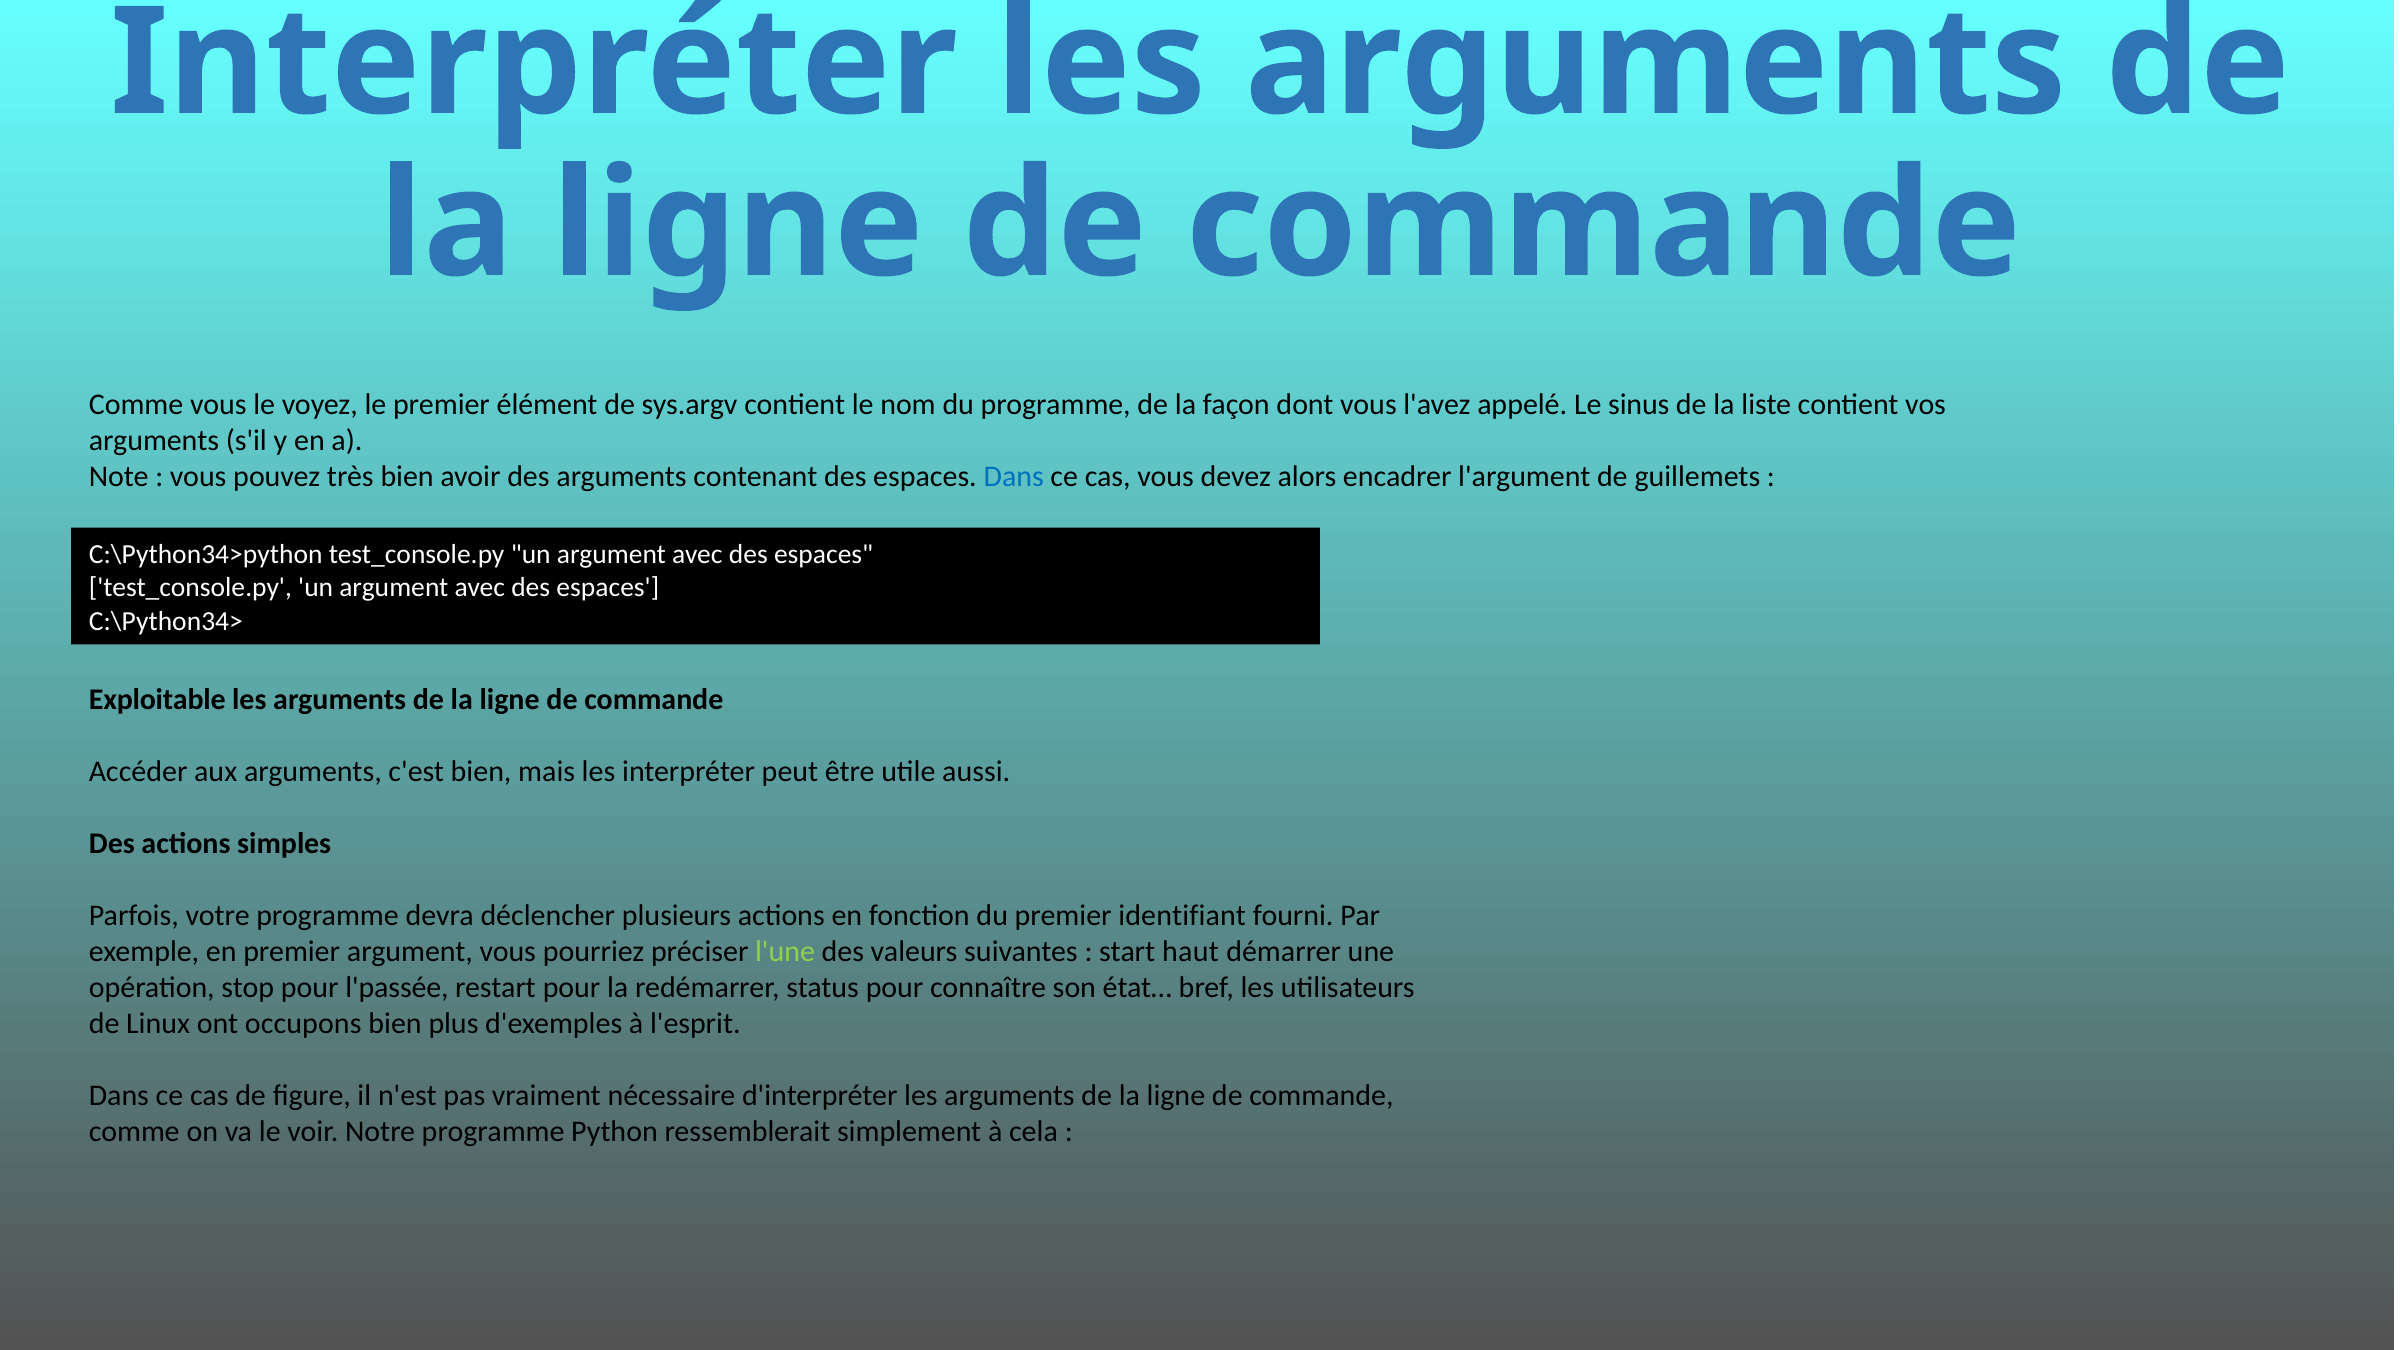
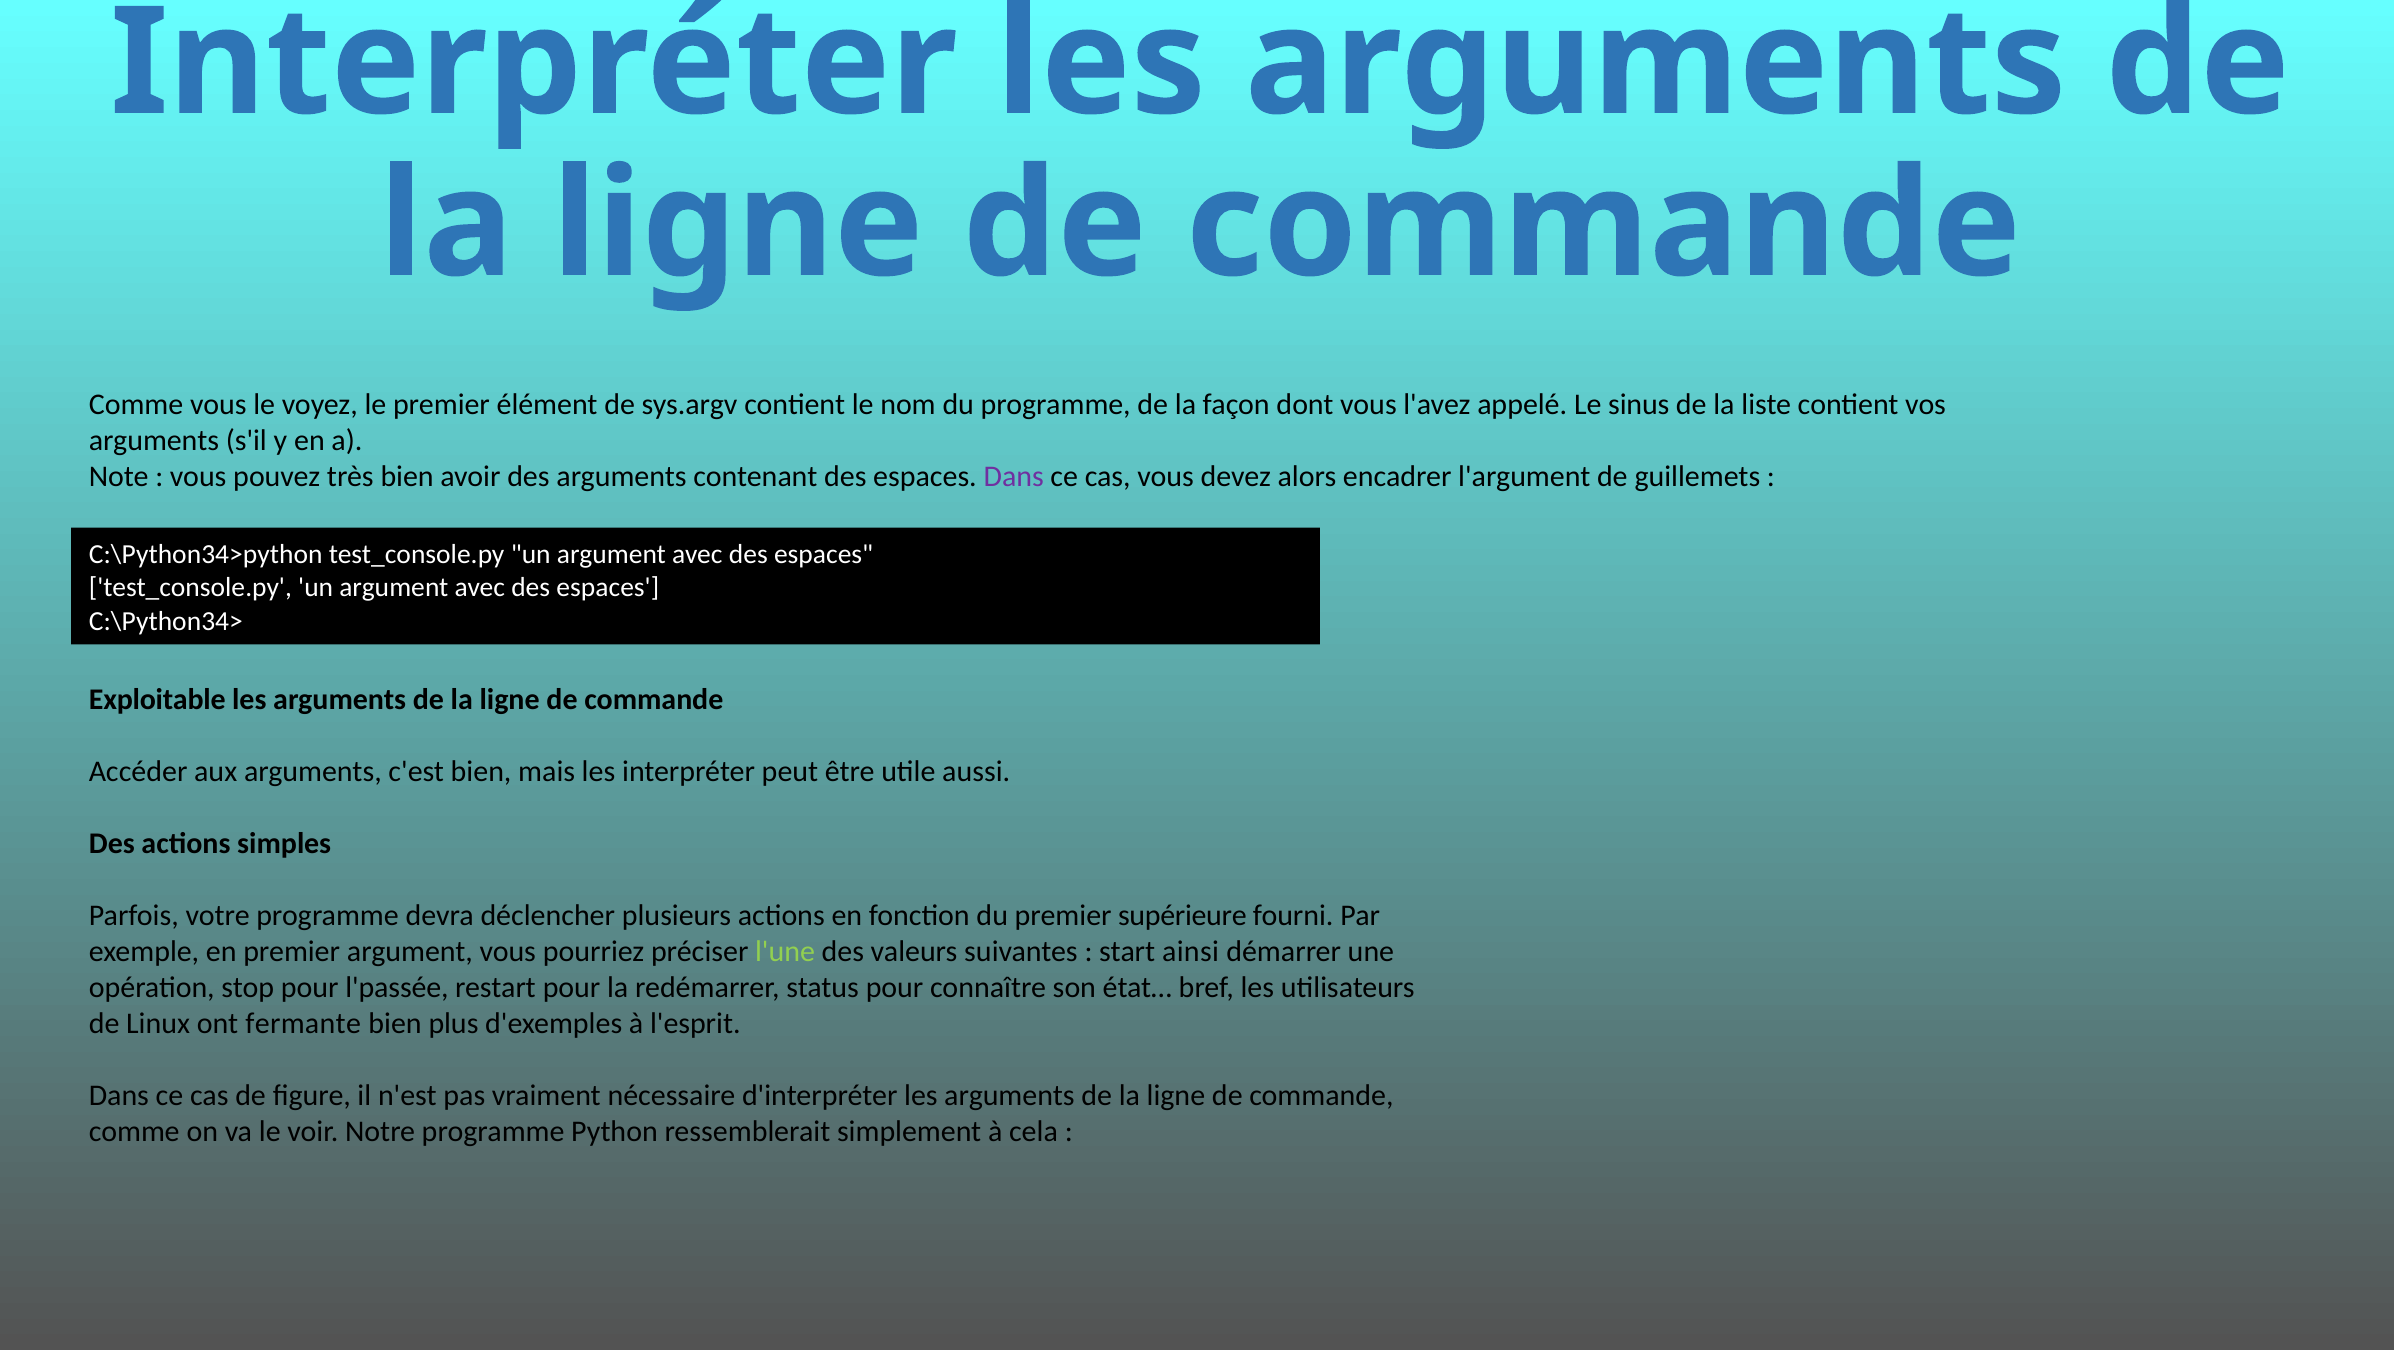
Dans at (1014, 476) colour: blue -> purple
identifiant: identifiant -> supérieure
haut: haut -> ainsi
occupons: occupons -> fermante
